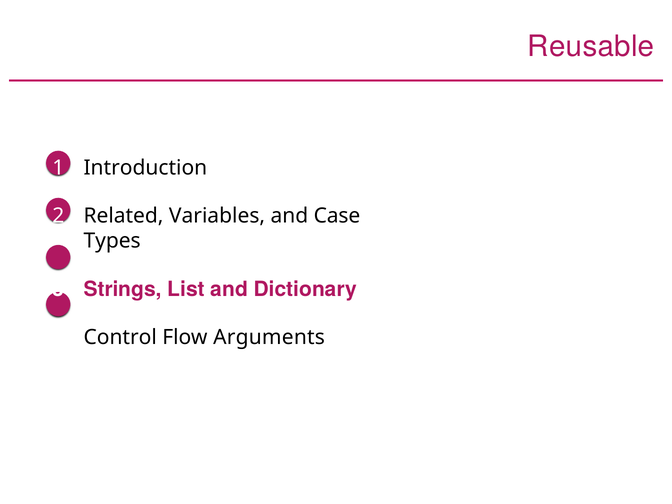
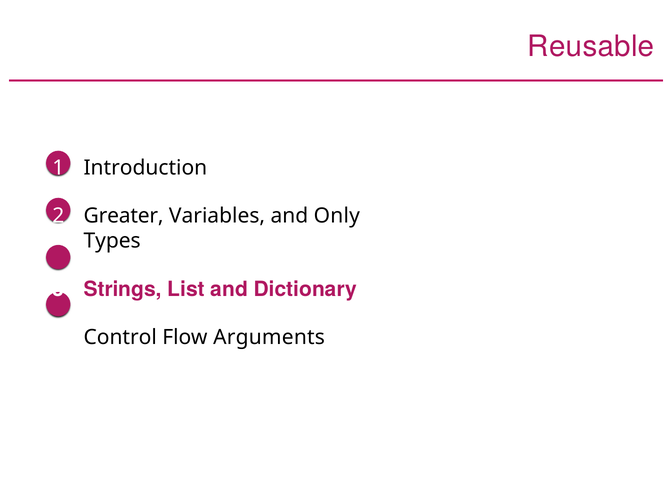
Related: Related -> Greater
Case: Case -> Only
